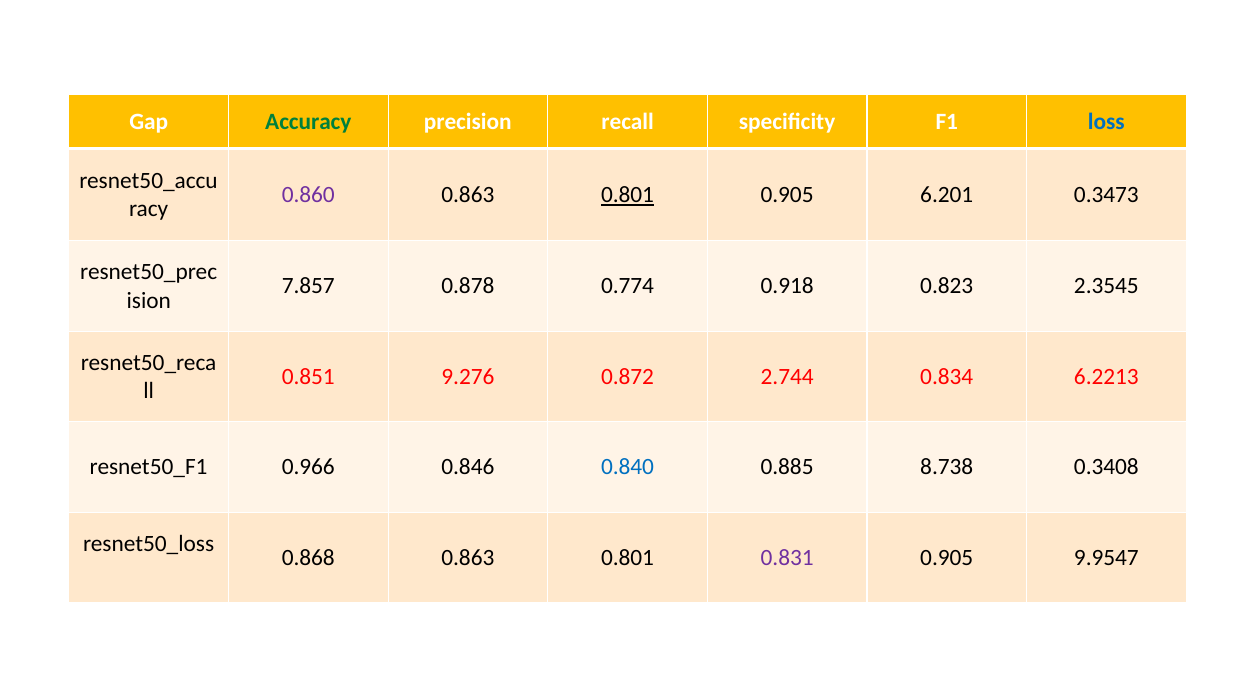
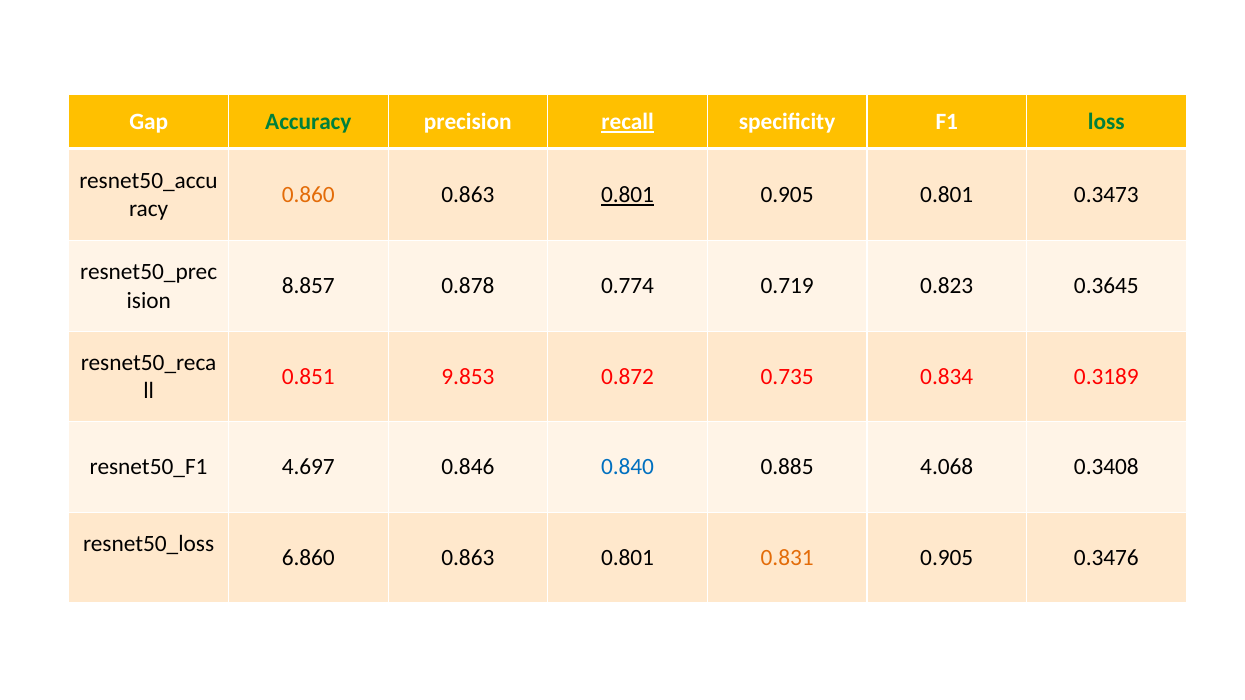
recall underline: none -> present
loss colour: blue -> green
0.860 colour: purple -> orange
0.905 6.201: 6.201 -> 0.801
7.857: 7.857 -> 8.857
0.918: 0.918 -> 0.719
2.3545: 2.3545 -> 0.3645
9.276: 9.276 -> 9.853
2.744: 2.744 -> 0.735
6.2213: 6.2213 -> 0.3189
0.966: 0.966 -> 4.697
8.738: 8.738 -> 4.068
0.868: 0.868 -> 6.860
0.831 colour: purple -> orange
9.9547: 9.9547 -> 0.3476
